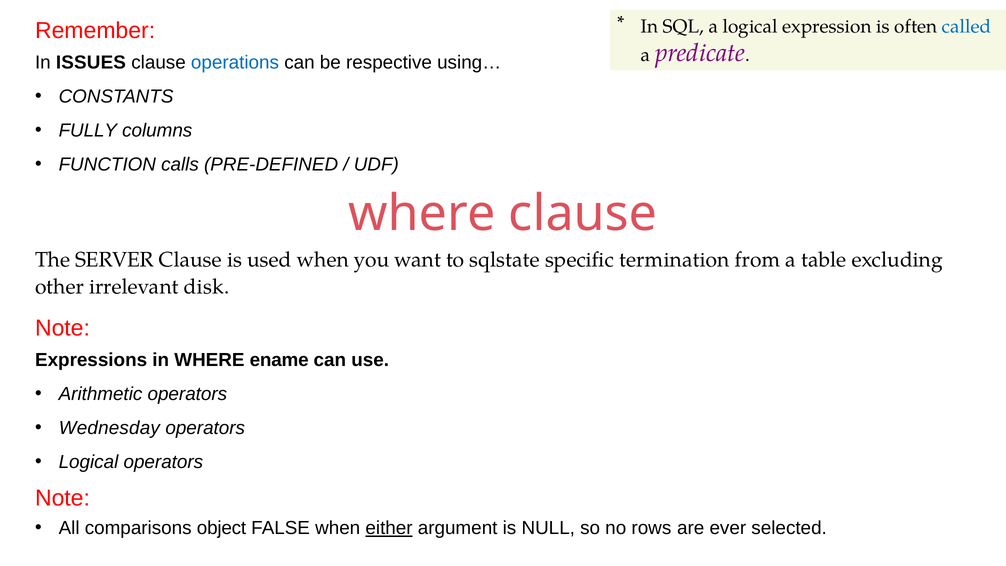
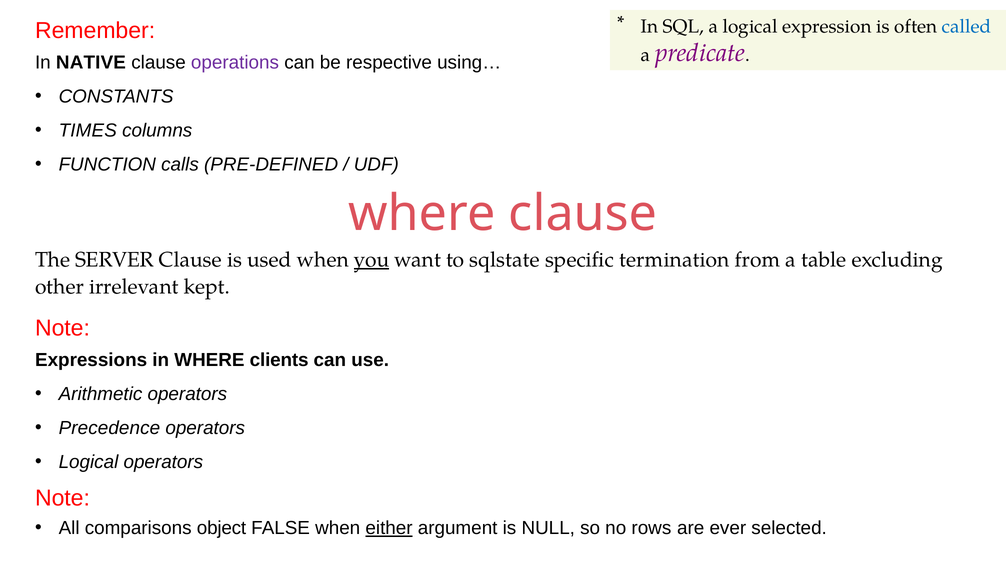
ISSUES: ISSUES -> NATIVE
operations colour: blue -> purple
FULLY: FULLY -> TIMES
you underline: none -> present
disk: disk -> kept
ename: ename -> clients
Wednesday: Wednesday -> Precedence
